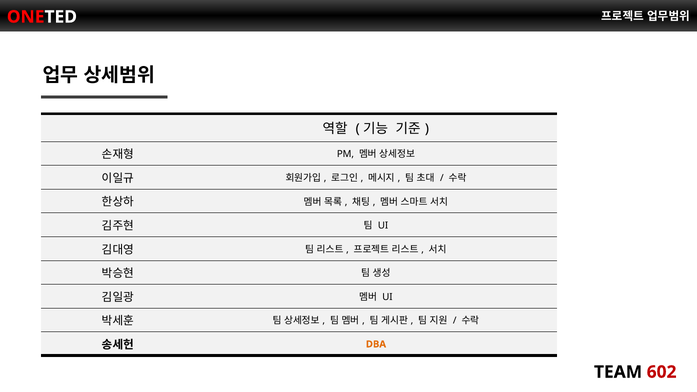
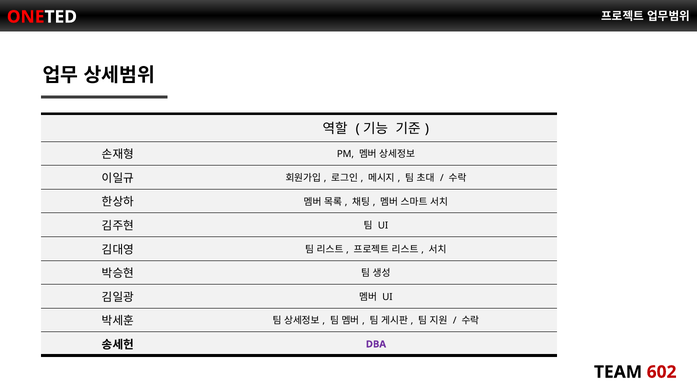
DBA colour: orange -> purple
